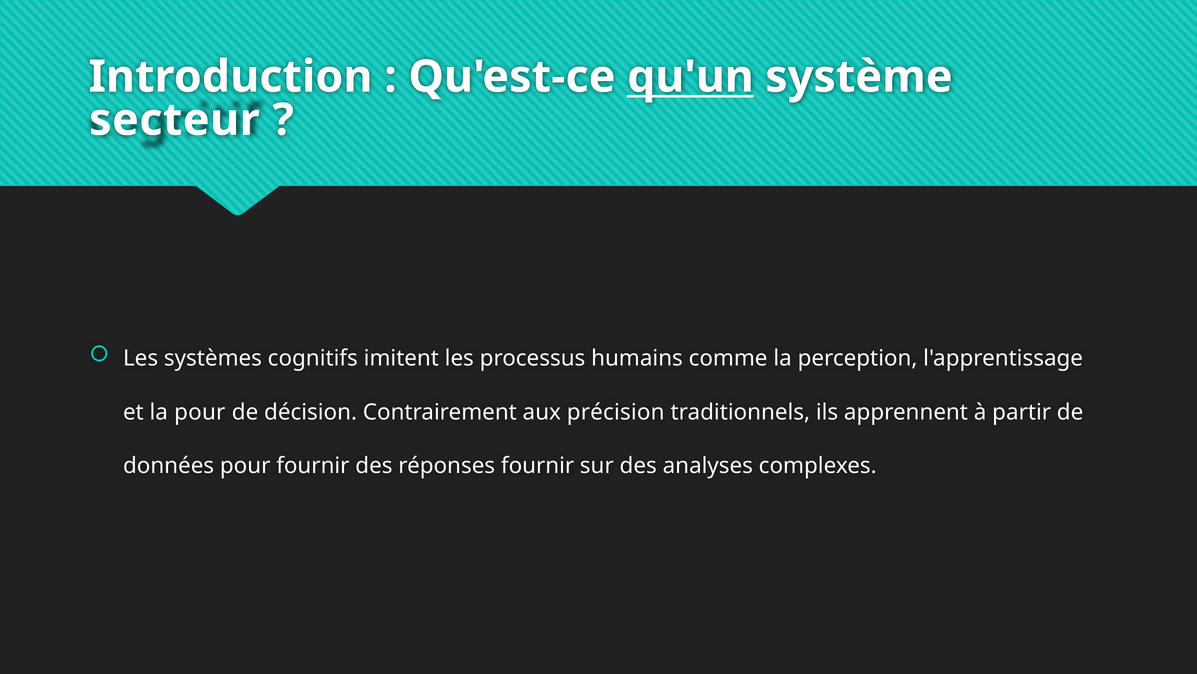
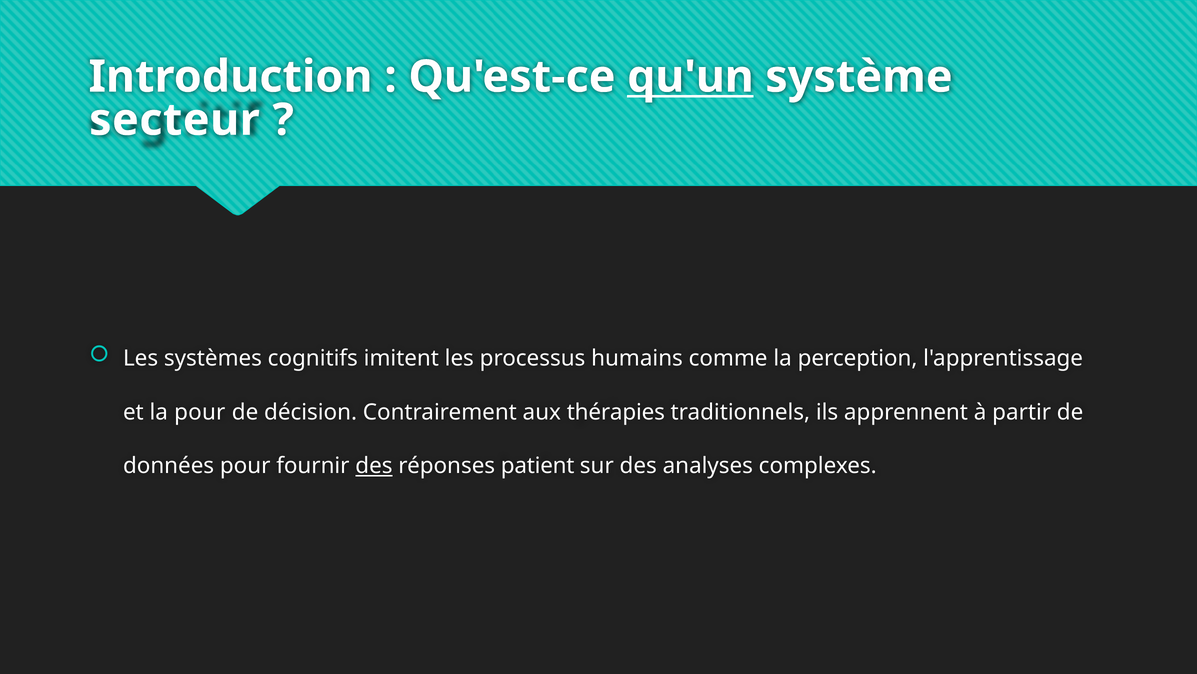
précision: précision -> thérapies
des at (374, 466) underline: none -> present
réponses fournir: fournir -> patient
